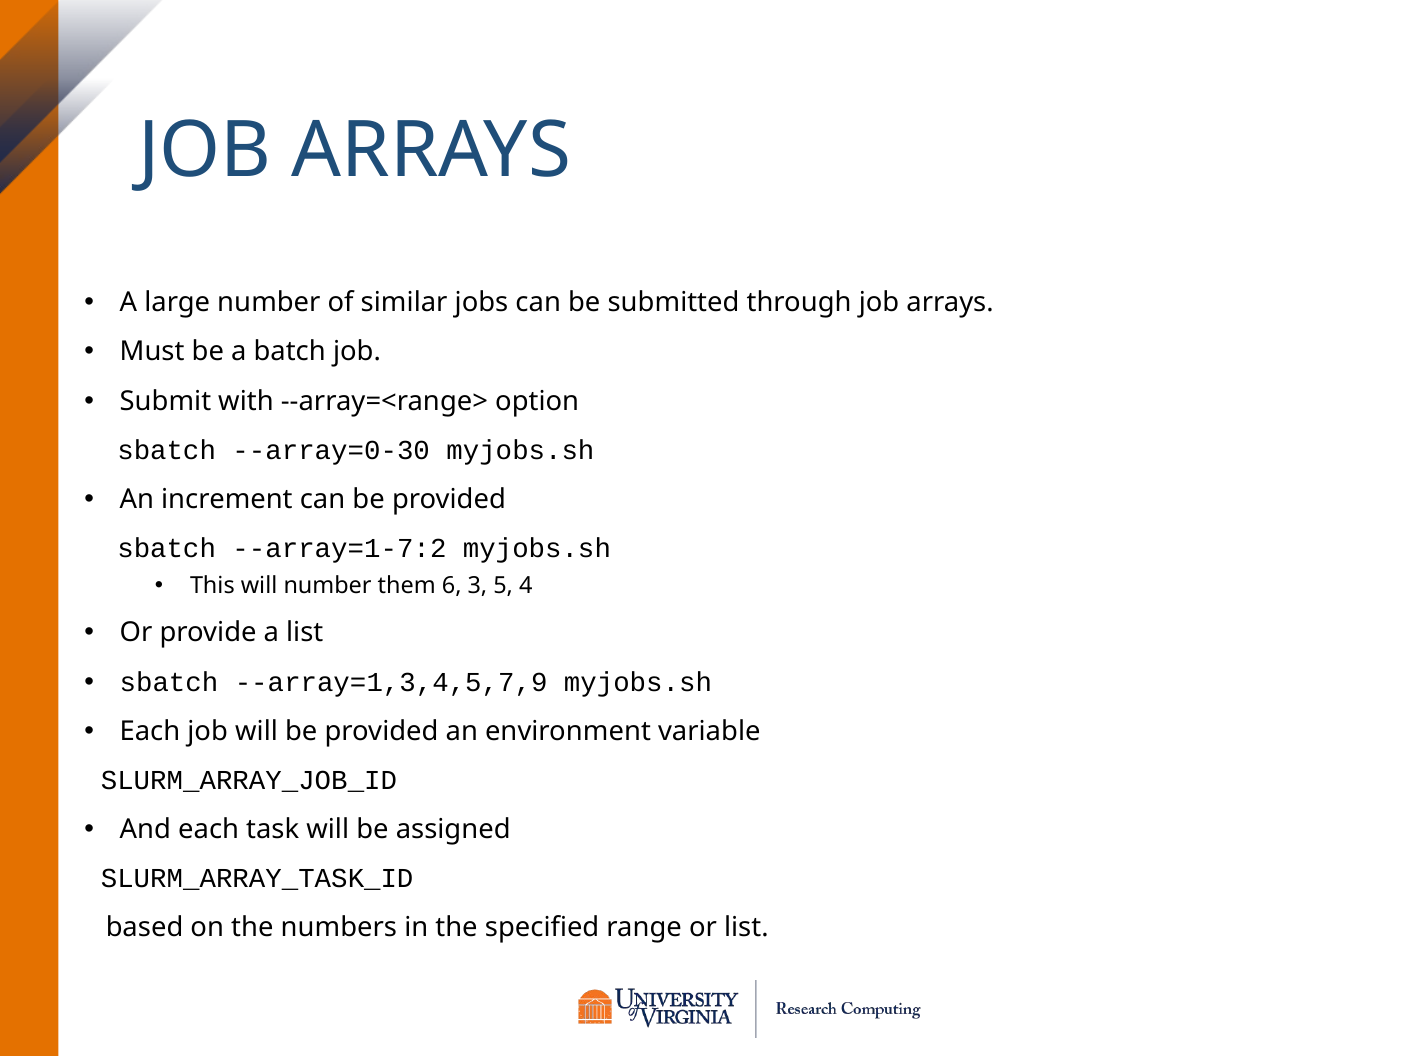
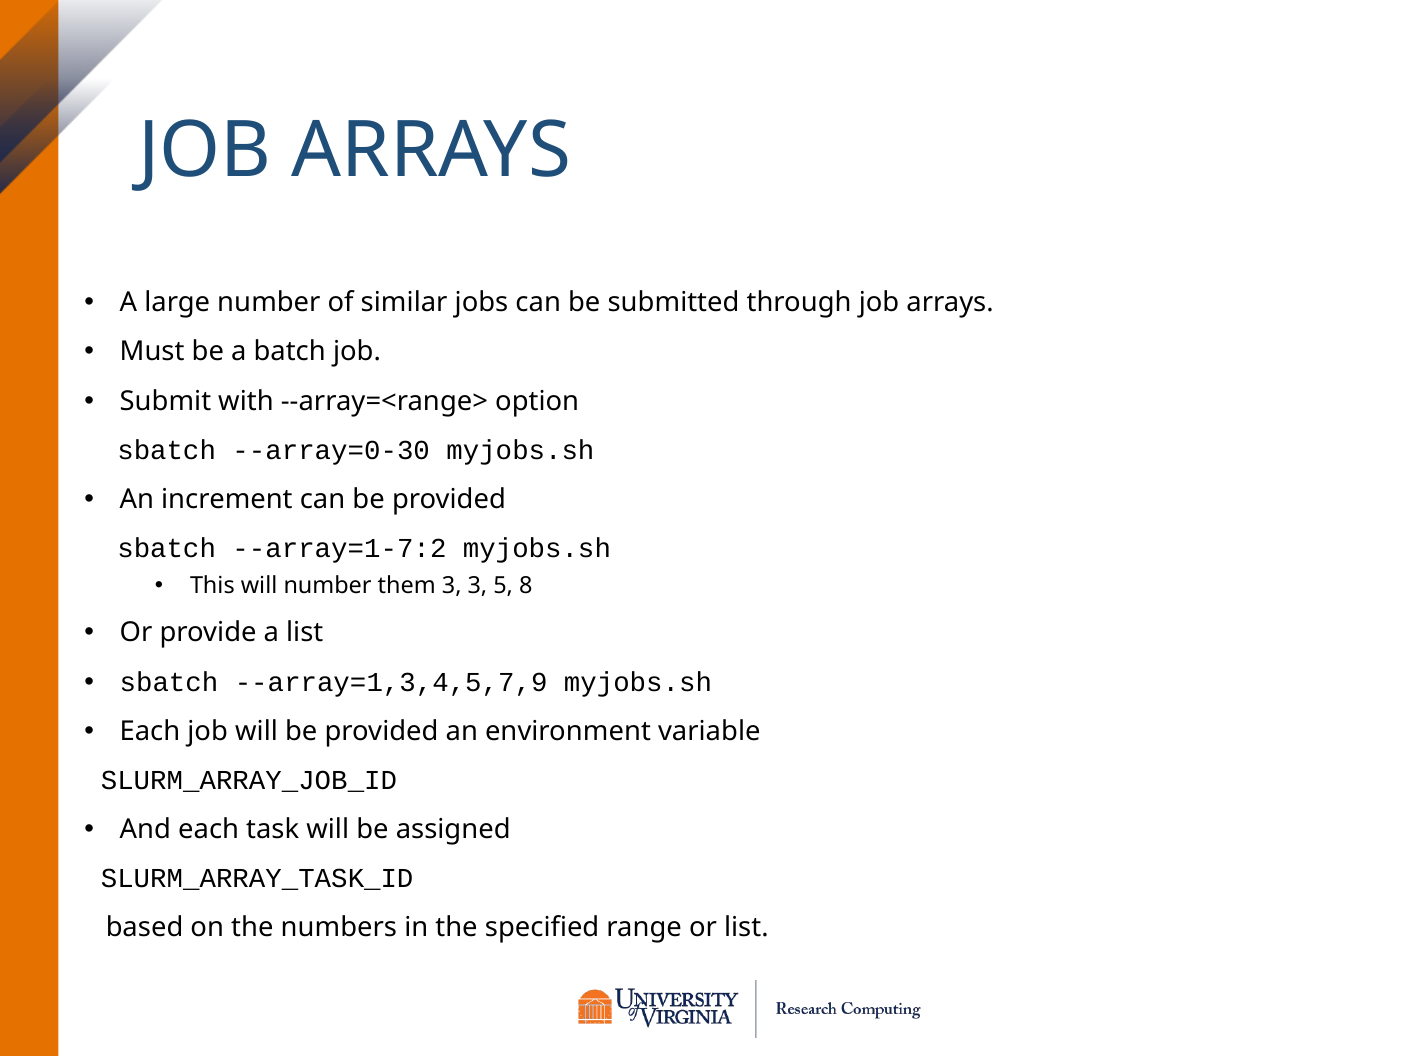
them 6: 6 -> 3
4: 4 -> 8
